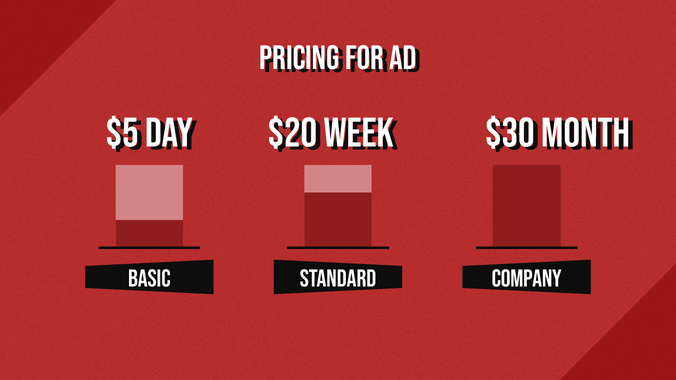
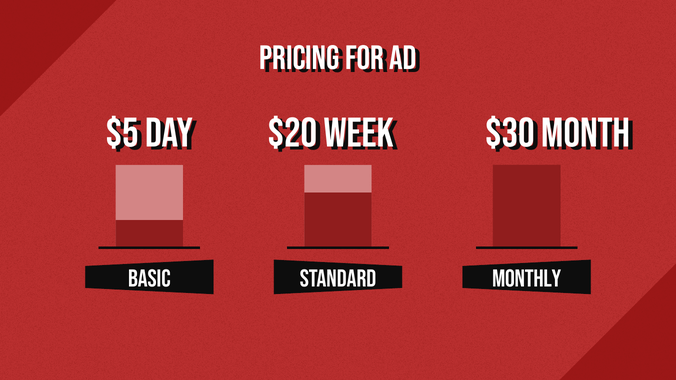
COMPANY: COMPANY -> MONTHLY
